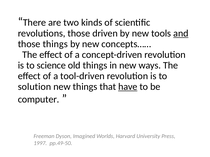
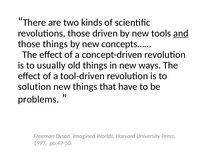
science: science -> usually
have underline: present -> none
computer: computer -> problems
